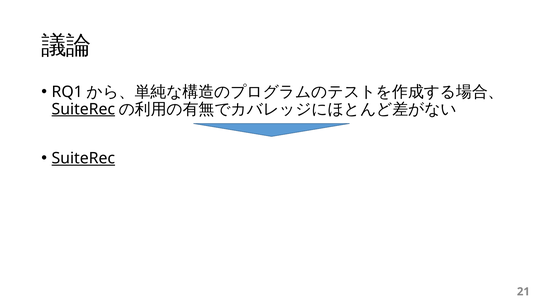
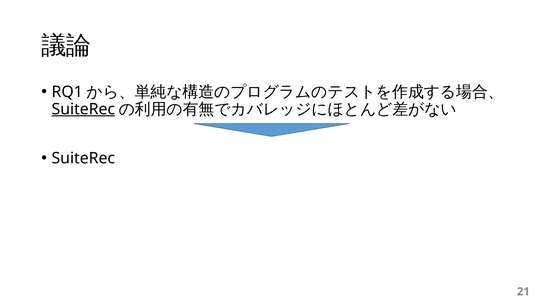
SuiteRec at (83, 158) underline: present -> none
